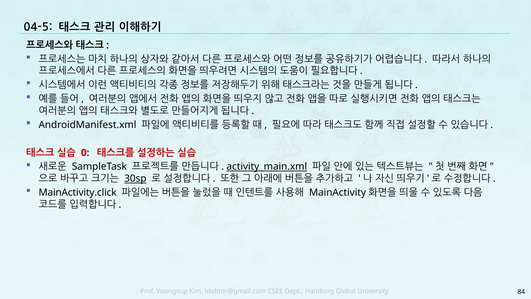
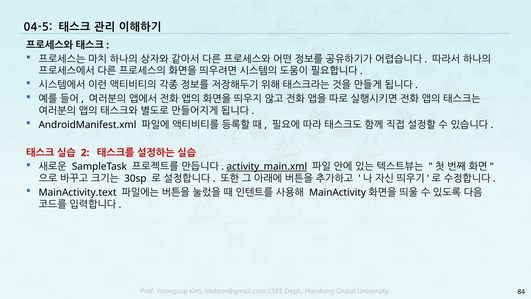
0: 0 -> 2
30sp underline: present -> none
MainActivity.click: MainActivity.click -> MainActivity.text
